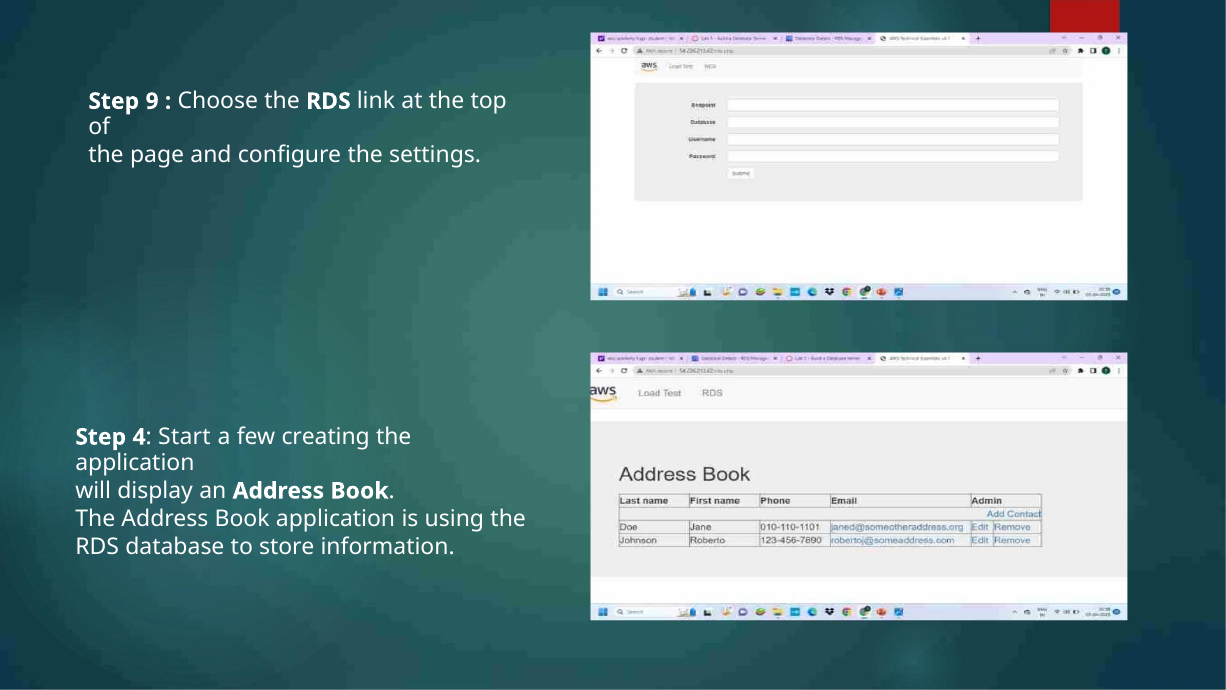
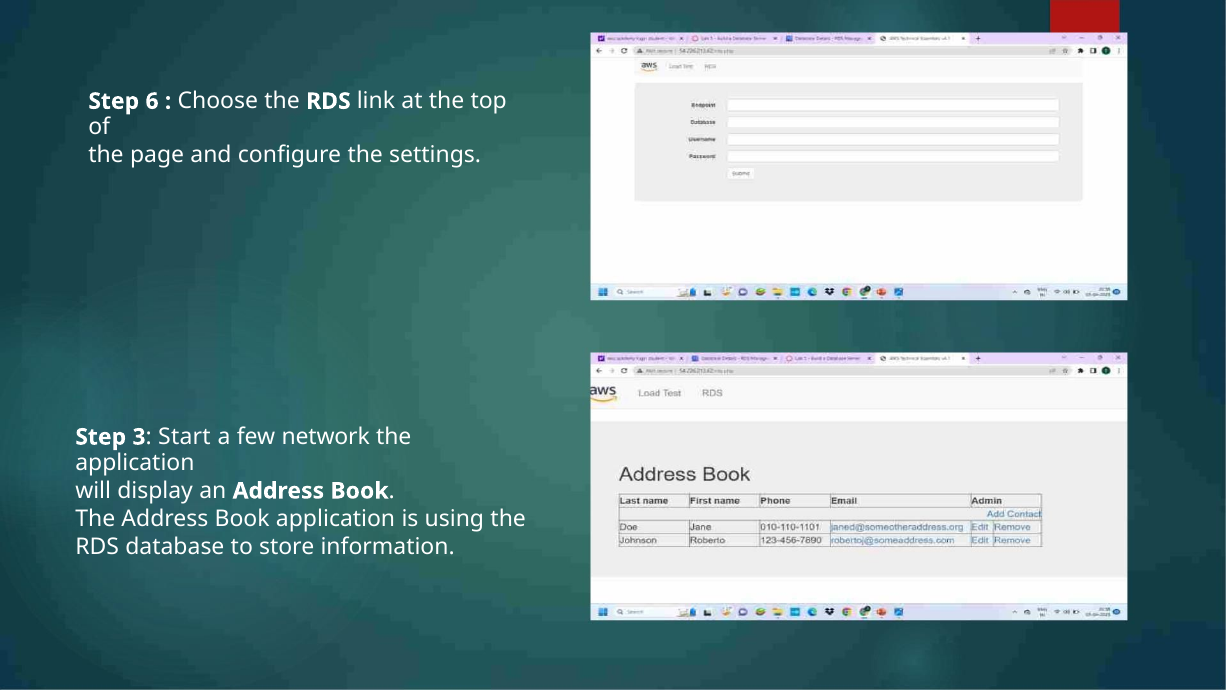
9: 9 -> 6
4: 4 -> 3
creating: creating -> network
